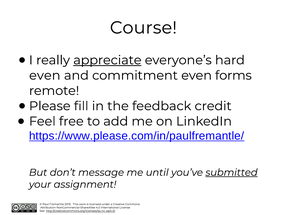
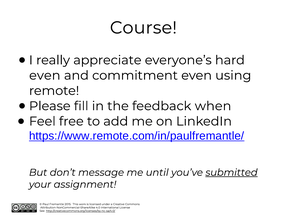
appreciate underline: present -> none
forms: forms -> using
credit: credit -> when
https://www.please.com/in/paulfremantle/: https://www.please.com/in/paulfremantle/ -> https://www.remote.com/in/paulfremantle/
